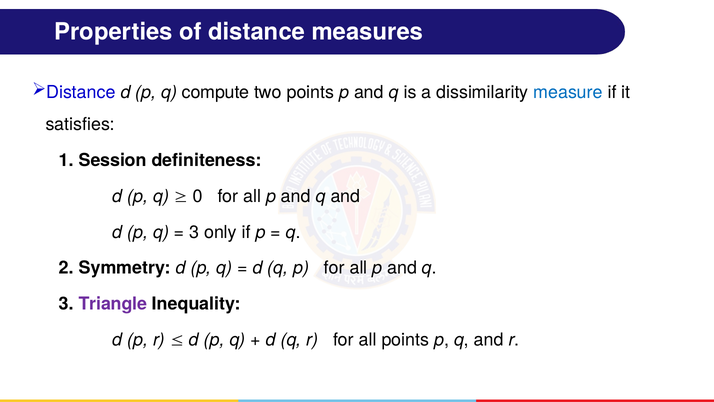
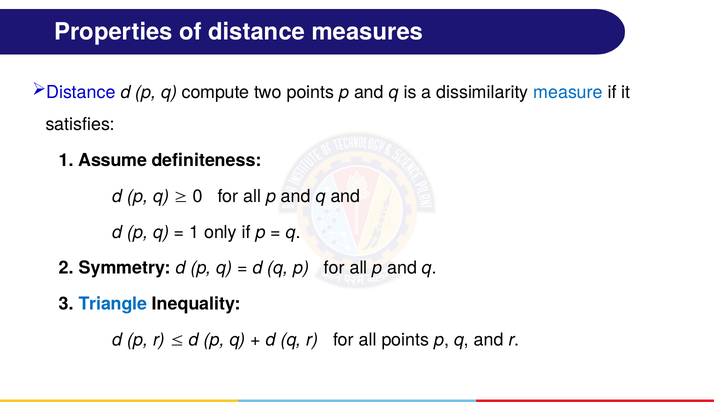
Session: Session -> Assume
3 at (194, 232): 3 -> 1
Triangle colour: purple -> blue
